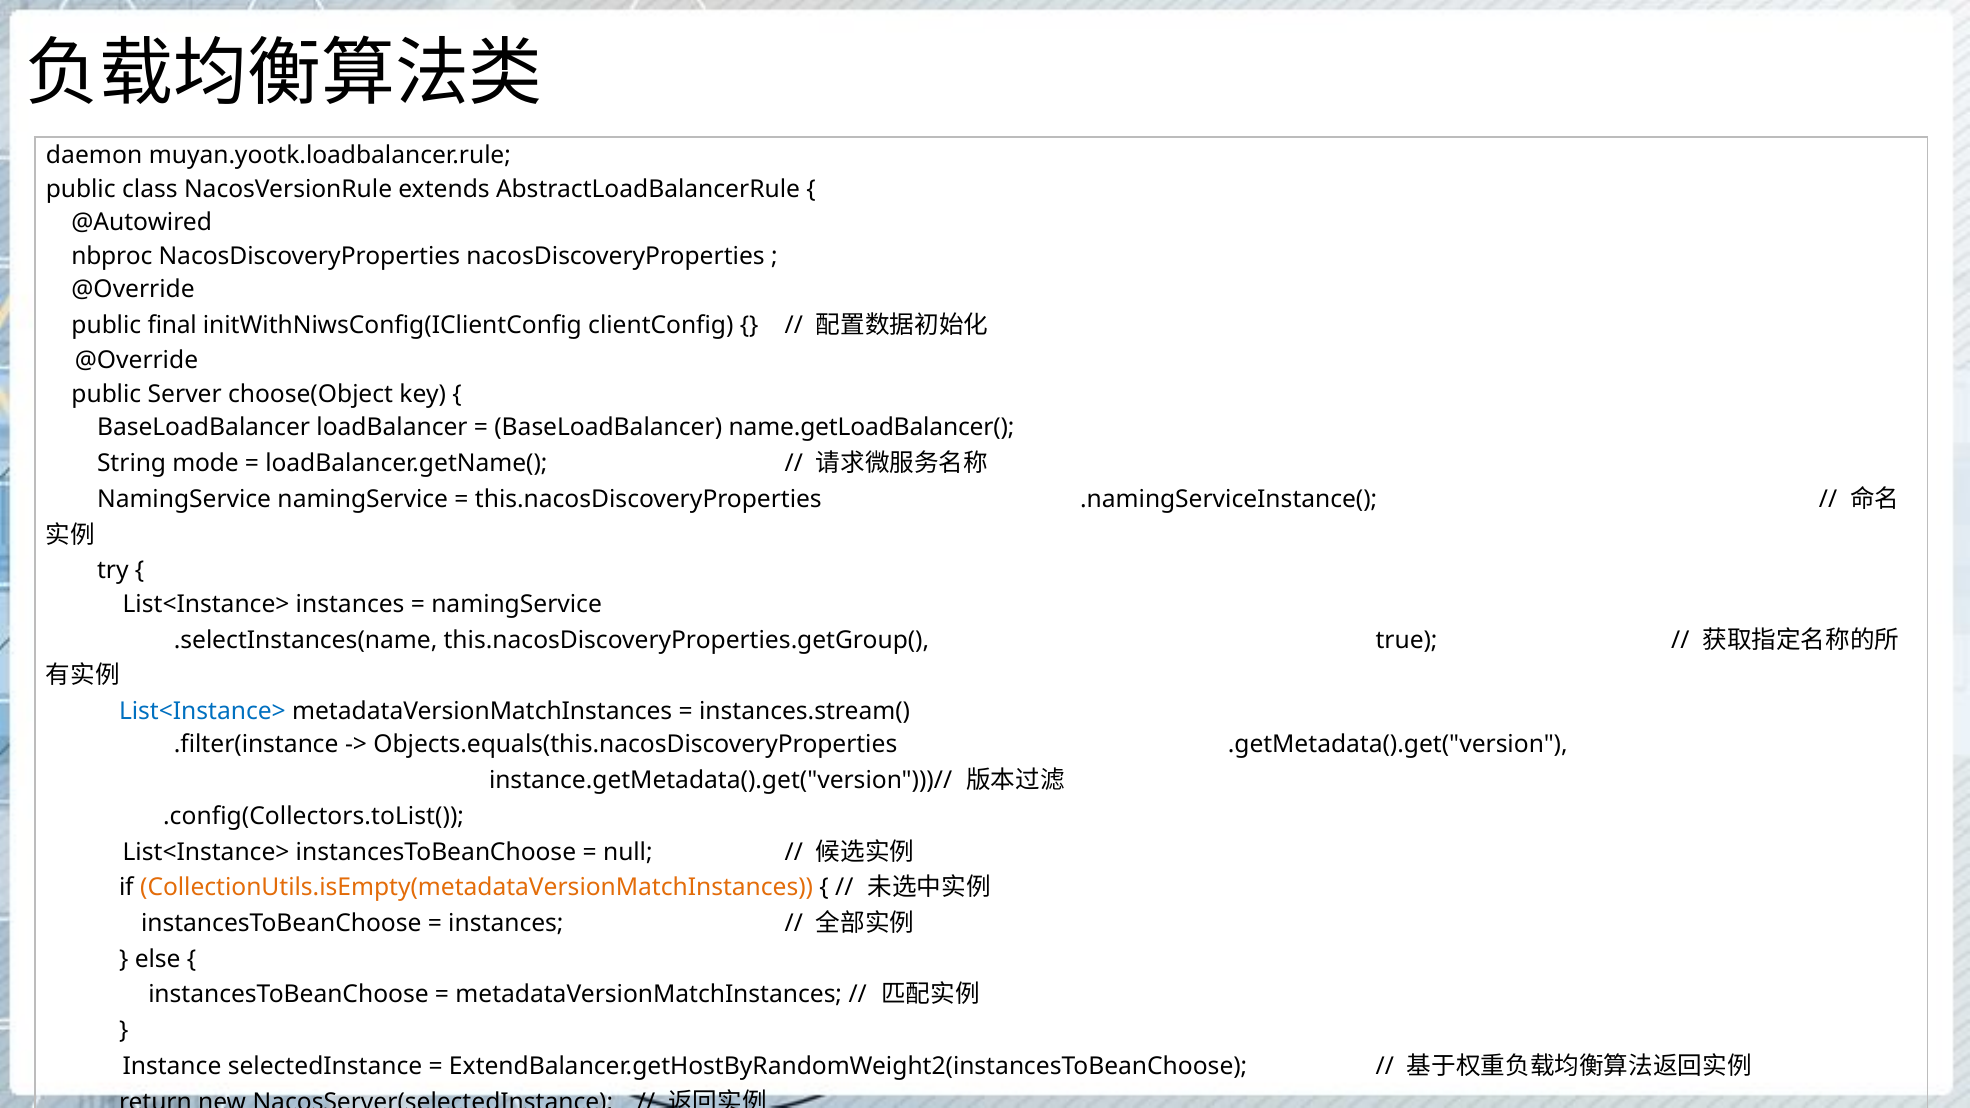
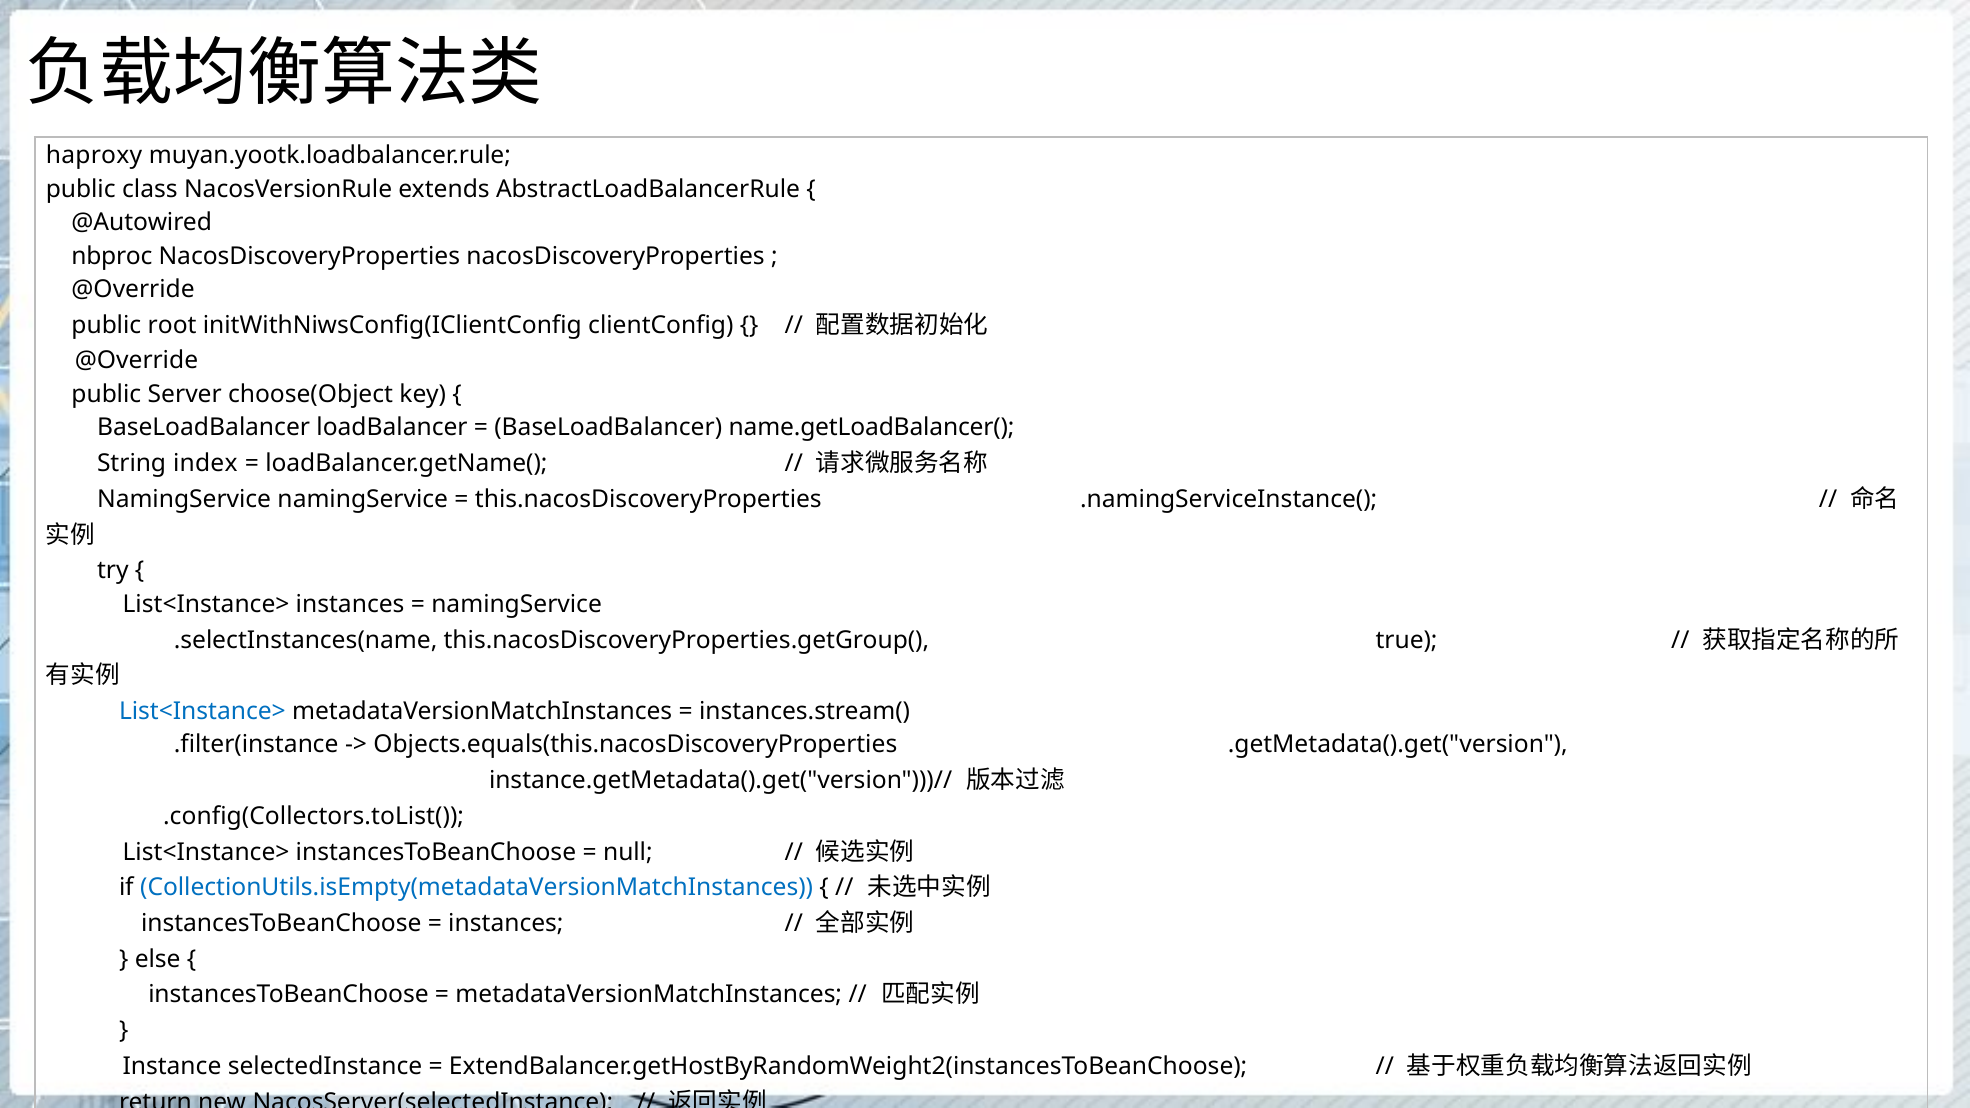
daemon: daemon -> haproxy
final: final -> root
mode: mode -> index
CollectionUtils.isEmpty(metadataVersionMatchInstances colour: orange -> blue
